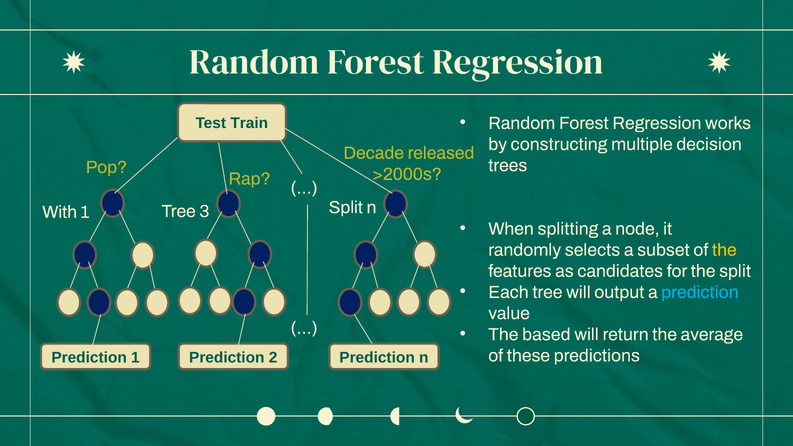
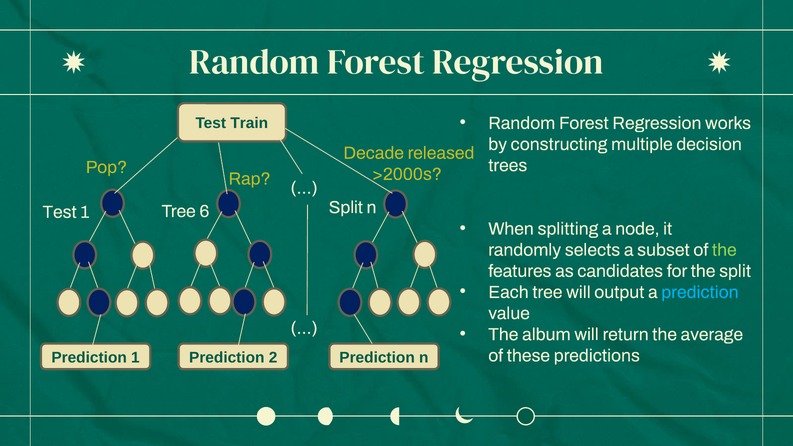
3: 3 -> 6
With at (60, 212): With -> Test
the at (724, 250) colour: yellow -> light green
based: based -> album
